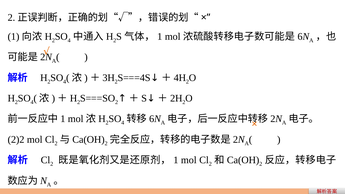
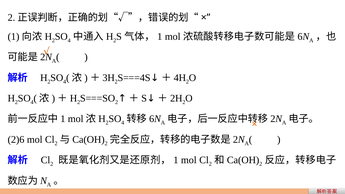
2)2: 2)2 -> 2)6
